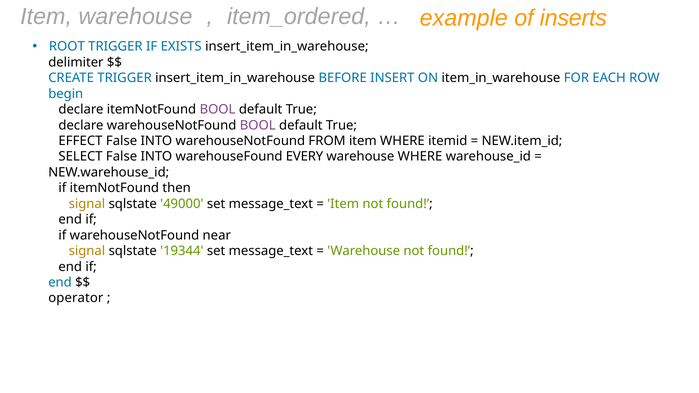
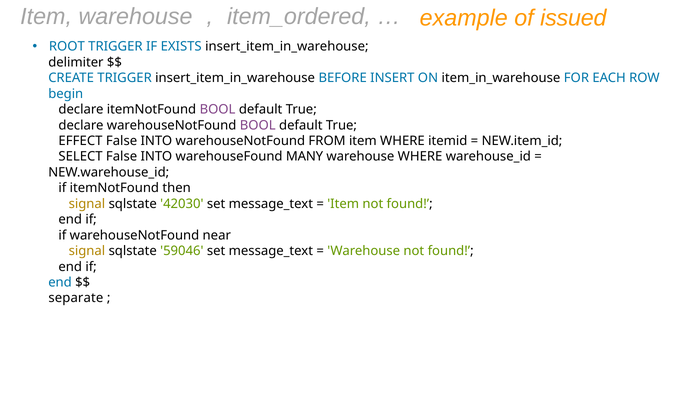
inserts: inserts -> issued
EVERY: EVERY -> MANY
49000: 49000 -> 42030
19344: 19344 -> 59046
operator: operator -> separate
